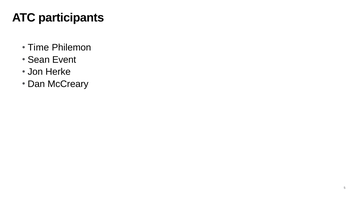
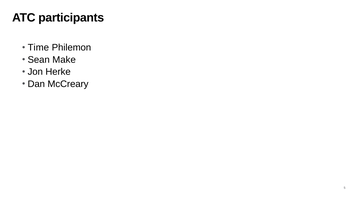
Event: Event -> Make
